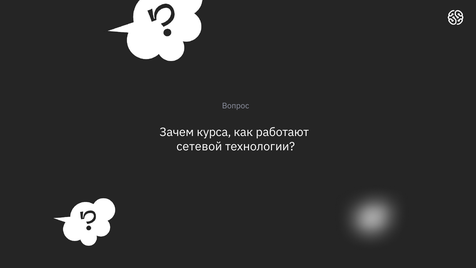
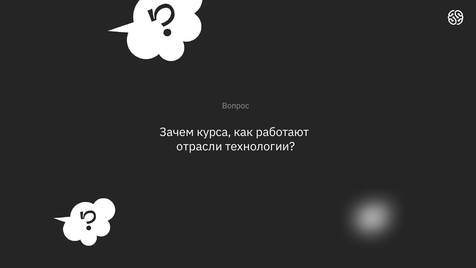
сетевой: сетевой -> отрасли
